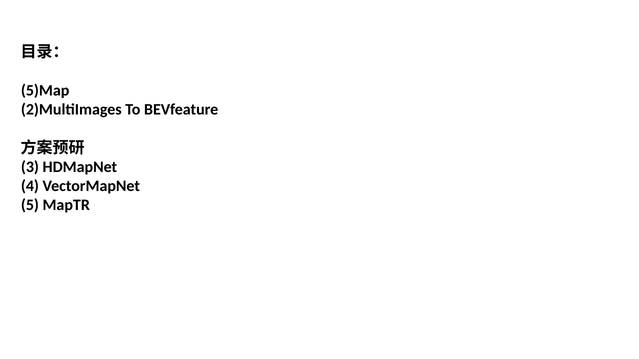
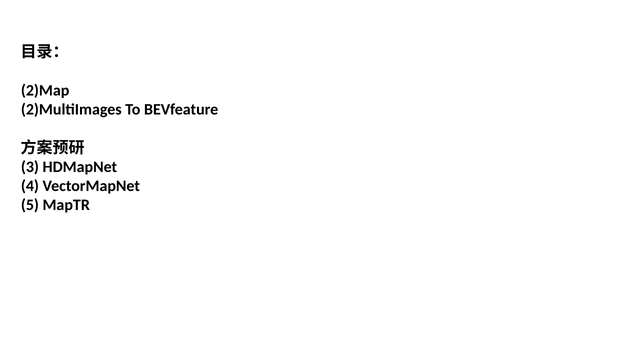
5)Map: 5)Map -> 2)Map
